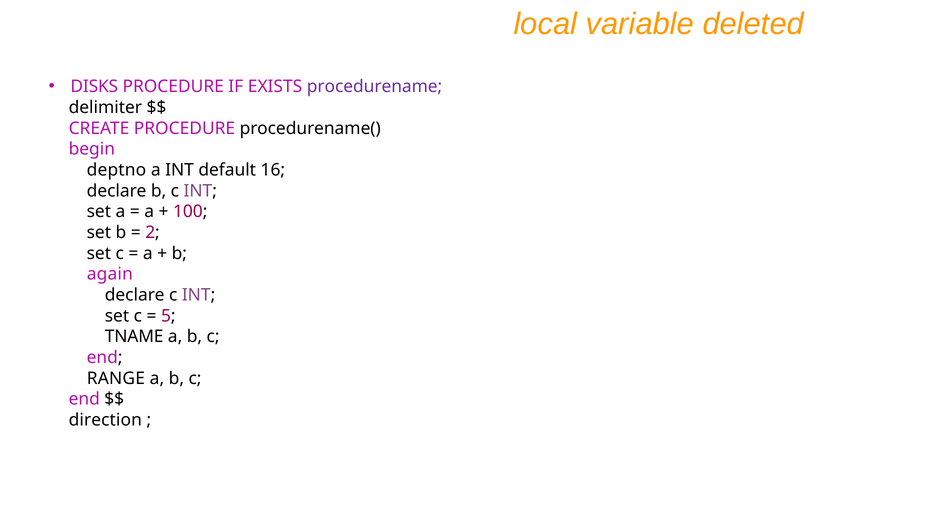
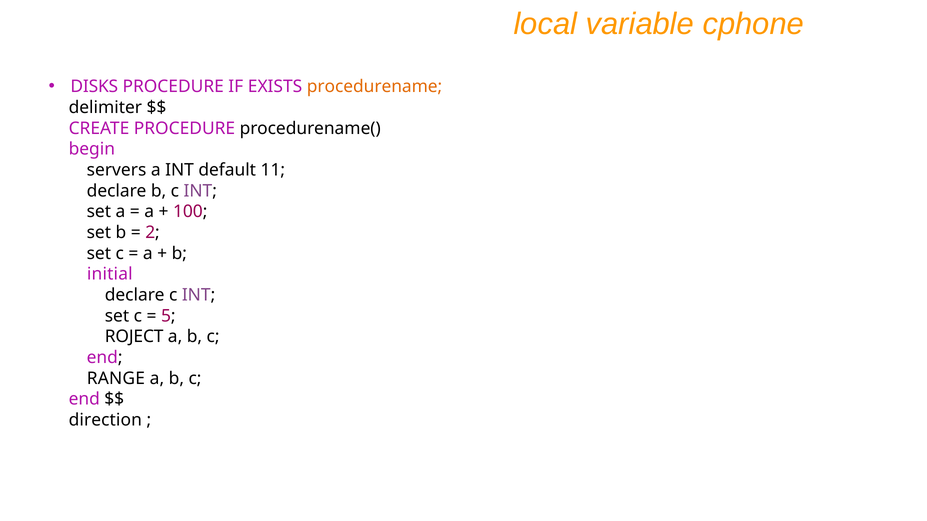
deleted: deleted -> cphone
procedurename colour: purple -> orange
deptno: deptno -> servers
16: 16 -> 11
again: again -> initial
TNAME: TNAME -> ROJECT
